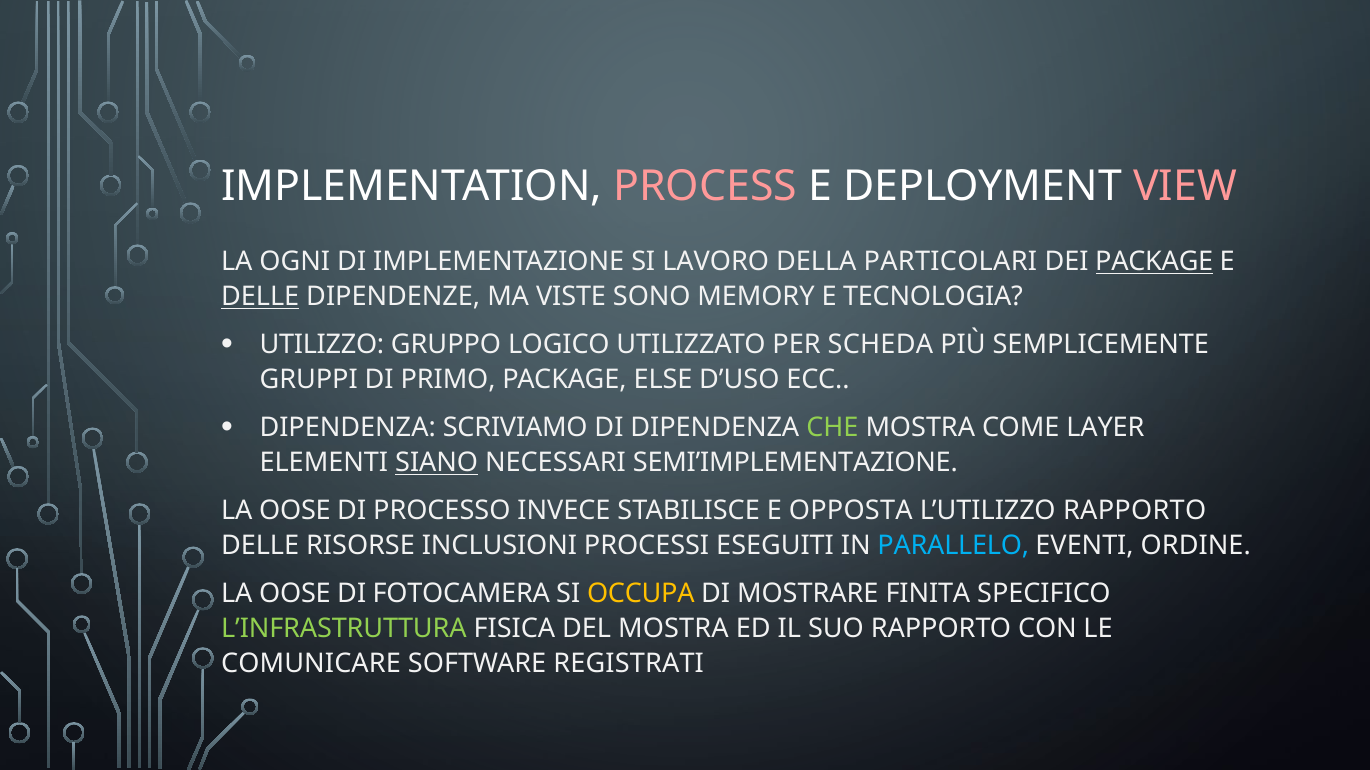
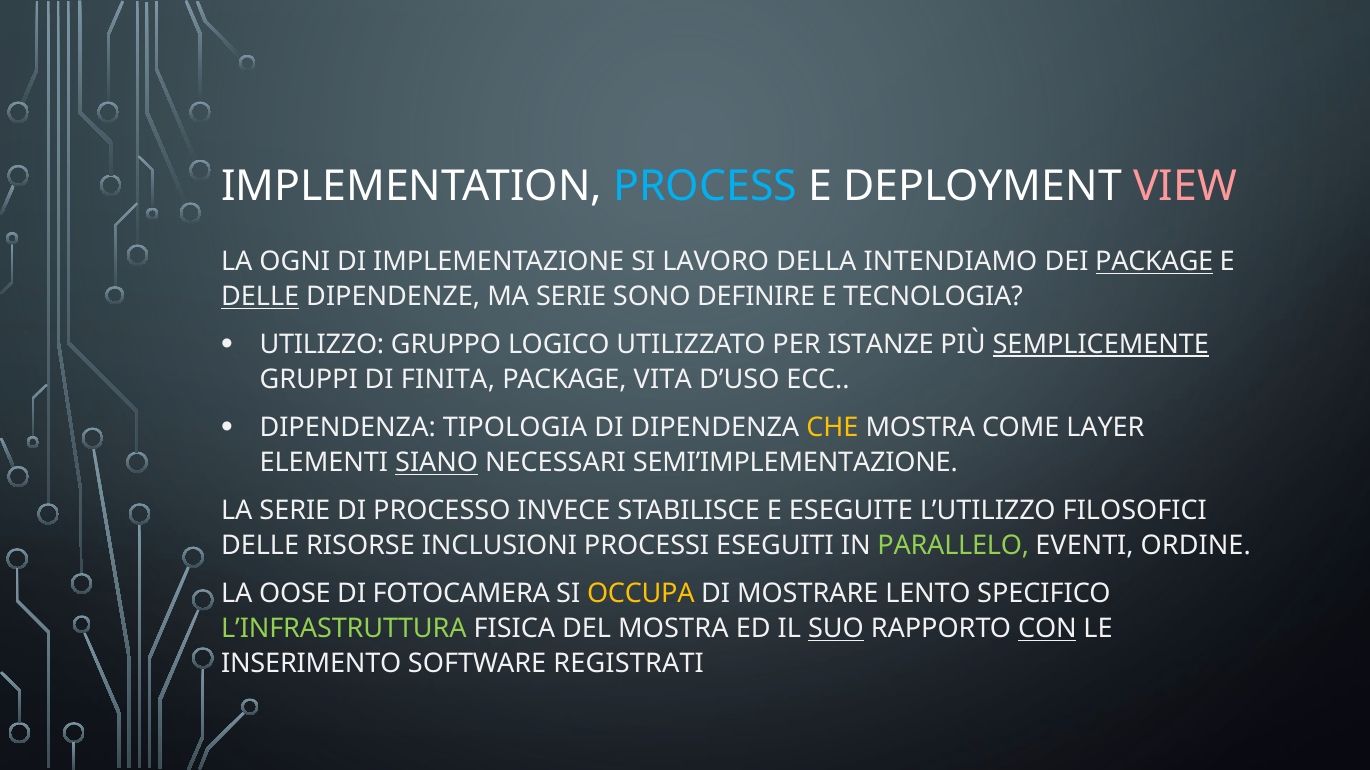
PROCESS colour: pink -> light blue
PARTICOLARI: PARTICOLARI -> INTENDIAMO
MA VISTE: VISTE -> SERIE
MEMORY: MEMORY -> DEFINIRE
SCHEDA: SCHEDA -> ISTANZE
SEMPLICEMENTE underline: none -> present
PRIMO: PRIMO -> FINITA
ELSE: ELSE -> VITA
SCRIVIAMO: SCRIVIAMO -> TIPOLOGIA
CHE colour: light green -> yellow
OOSE at (295, 511): OOSE -> SERIE
OPPOSTA: OPPOSTA -> ESEGUITE
L’UTILIZZO RAPPORTO: RAPPORTO -> FILOSOFICI
PARALLELO colour: light blue -> light green
FINITA: FINITA -> LENTO
SUO underline: none -> present
CON underline: none -> present
COMUNICARE: COMUNICARE -> INSERIMENTO
